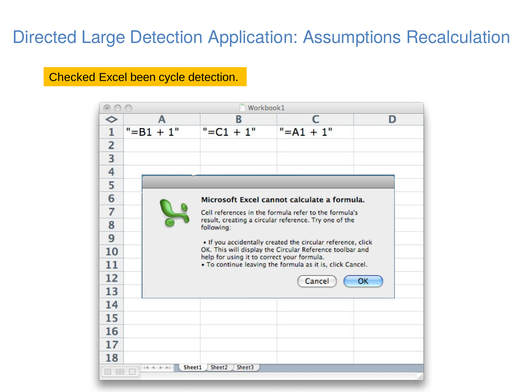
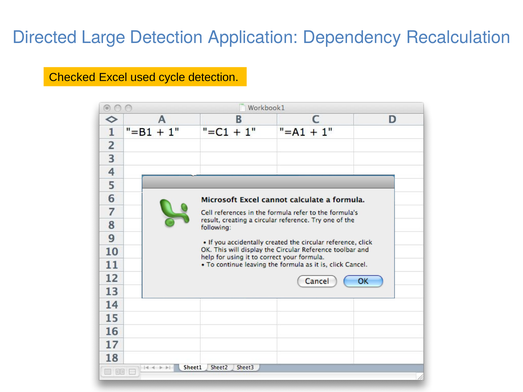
Assumptions: Assumptions -> Dependency
been: been -> used
